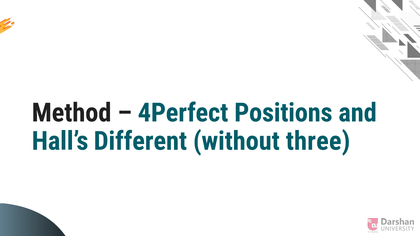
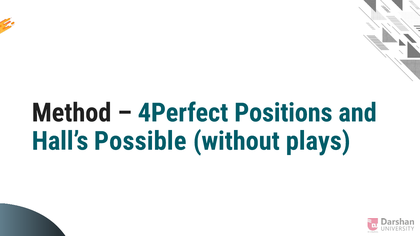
Different: Different -> Possible
three: three -> plays
